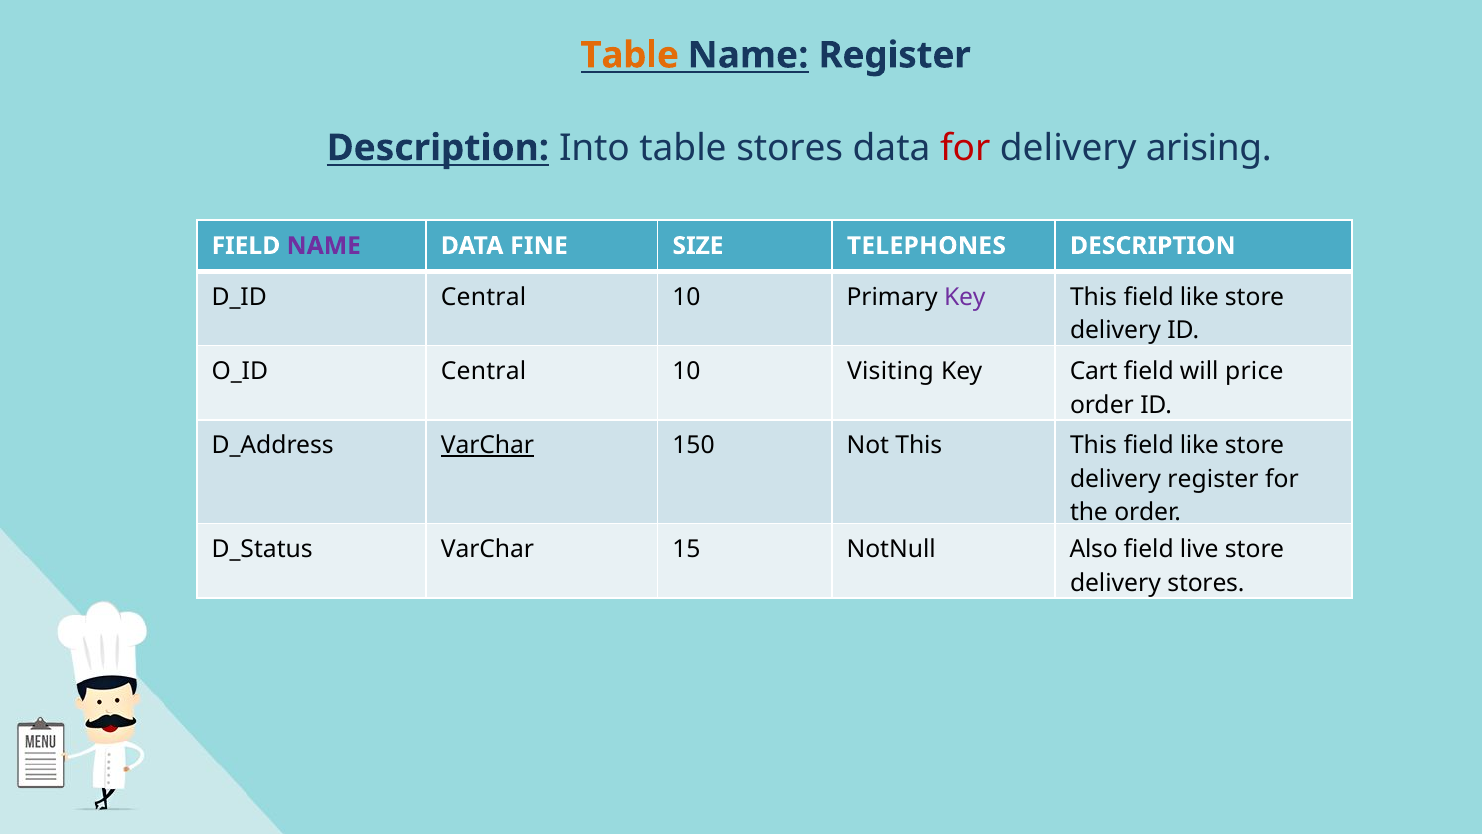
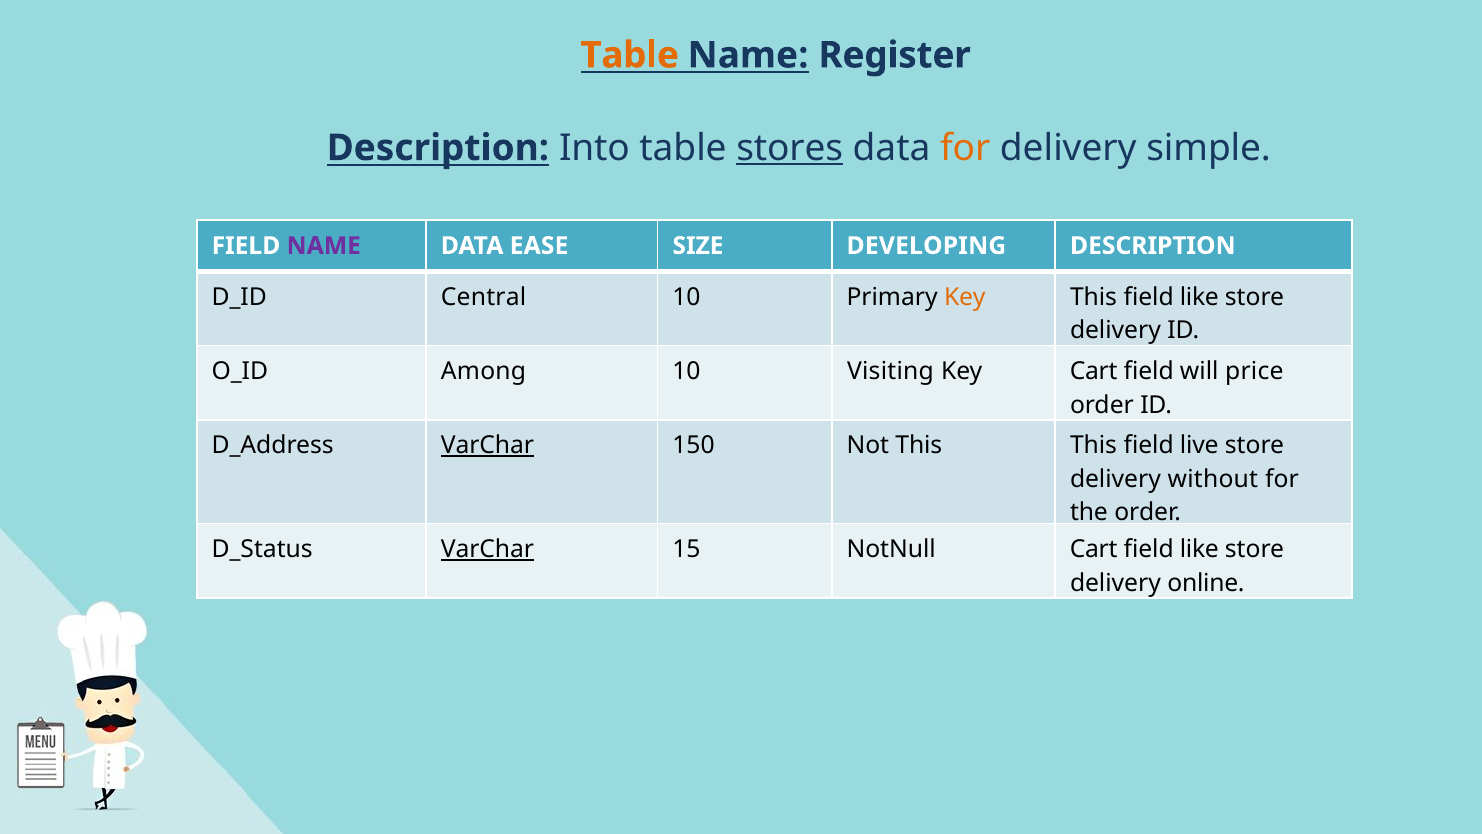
stores at (790, 148) underline: none -> present
for at (965, 148) colour: red -> orange
arising: arising -> simple
FINE: FINE -> EASE
TELEPHONES: TELEPHONES -> DEVELOPING
Key at (965, 297) colour: purple -> orange
Central at (484, 371): Central -> Among
like at (1199, 445): like -> live
delivery register: register -> without
VarChar at (487, 549) underline: none -> present
NotNull Also: Also -> Cart
live at (1199, 549): live -> like
delivery stores: stores -> online
